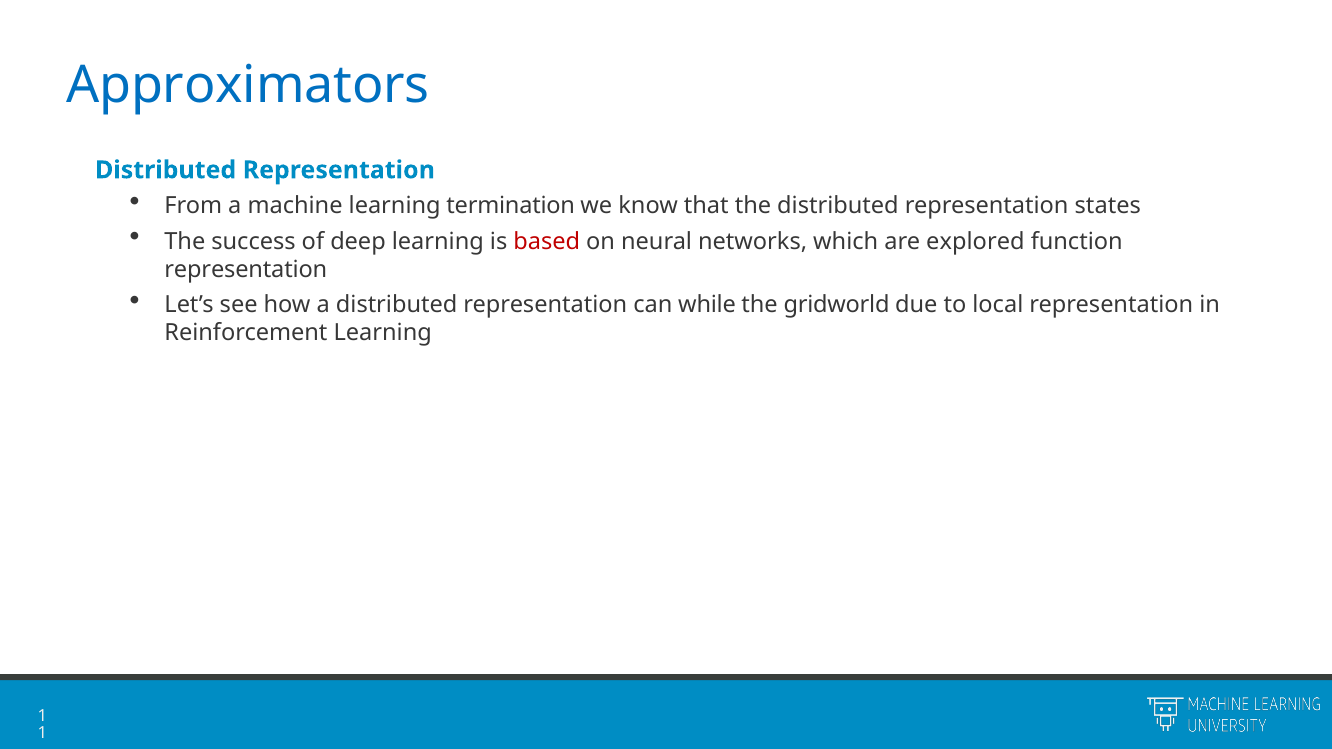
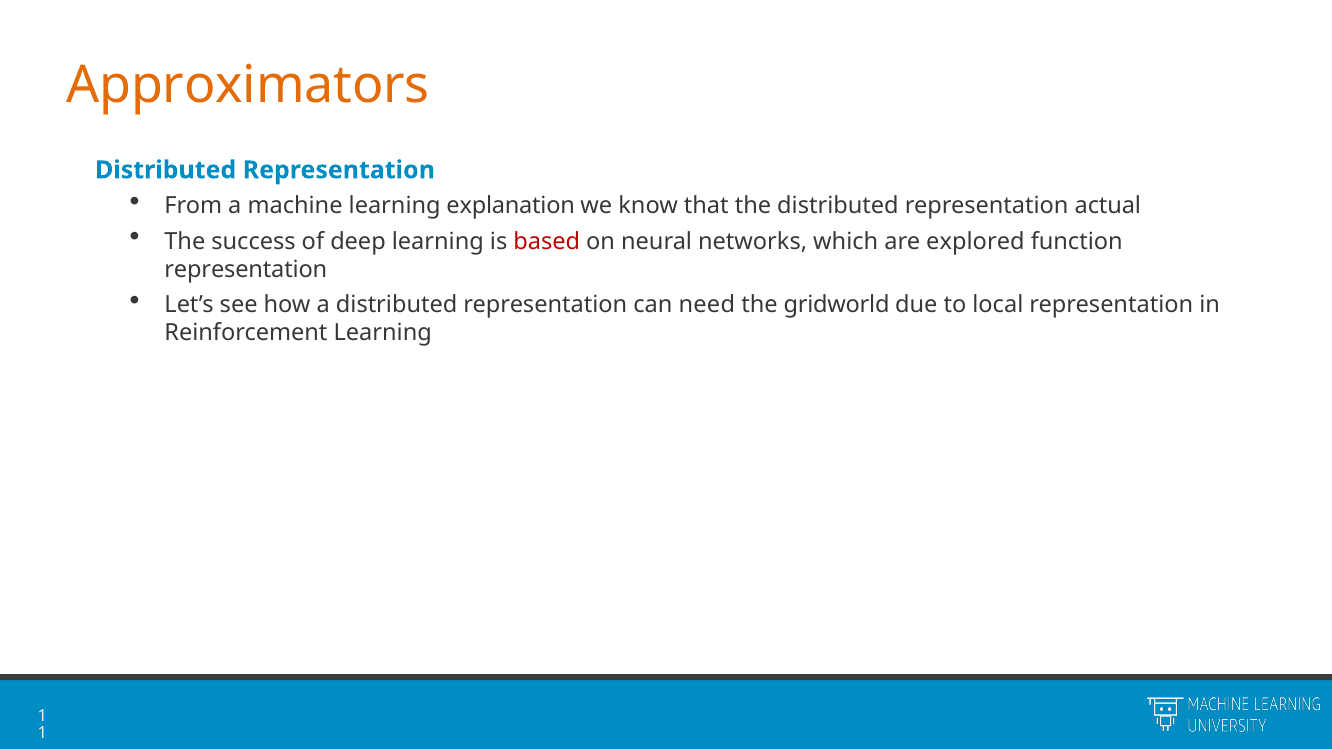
Approximators colour: blue -> orange
termination: termination -> explanation
states: states -> actual
while: while -> need
